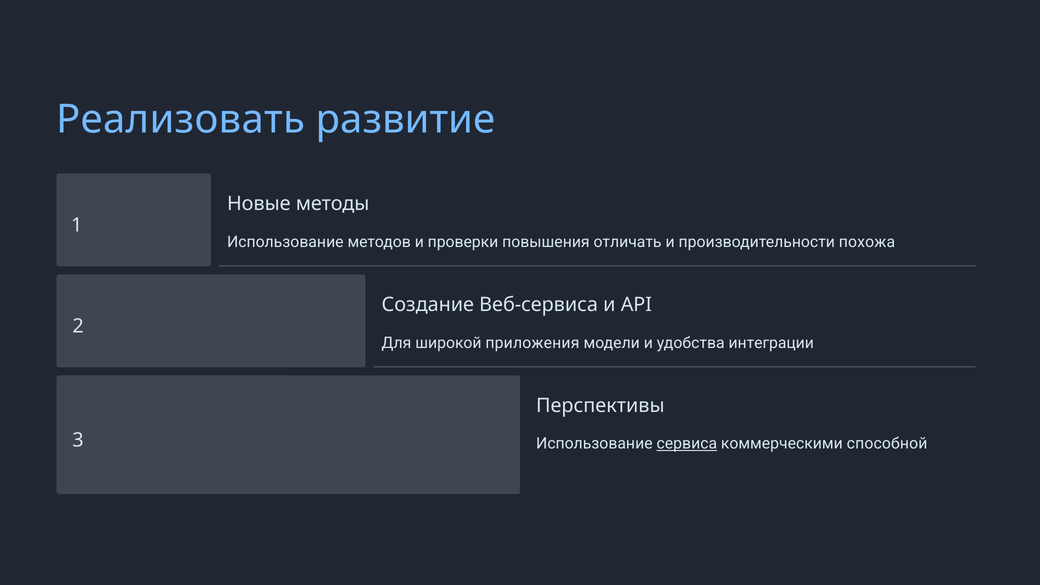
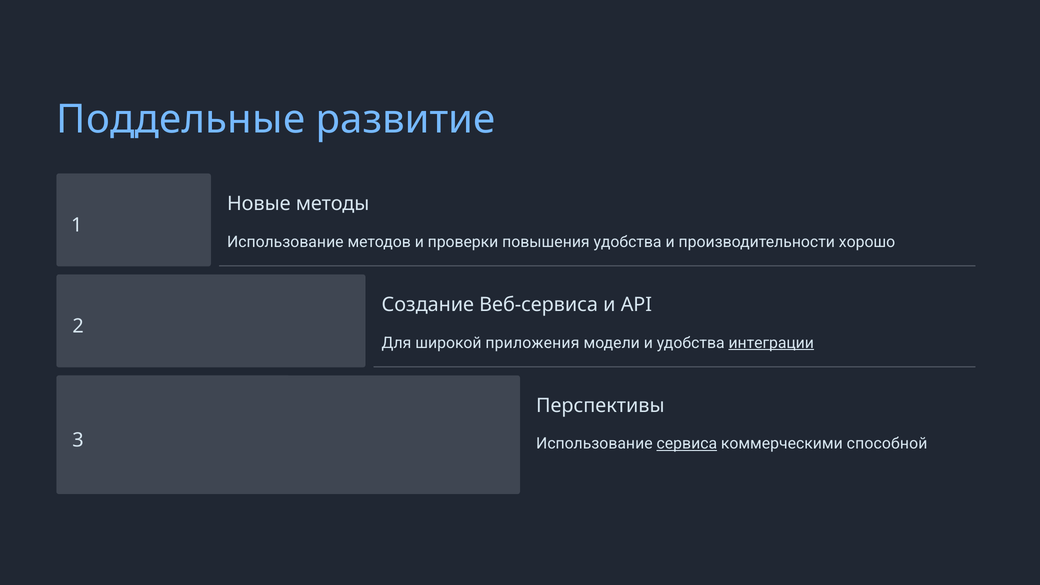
Реализовать: Реализовать -> Поддельные
повышения отличать: отличать -> удобства
похожа: похожа -> хорошо
интеграции underline: none -> present
